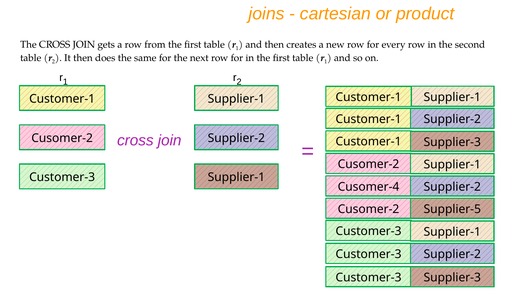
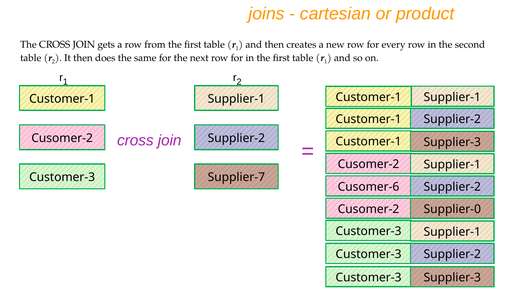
Supplier-1 at (236, 177): Supplier-1 -> Supplier-7
Cusomer-4: Cusomer-4 -> Cusomer-6
Supplier-5: Supplier-5 -> Supplier-0
